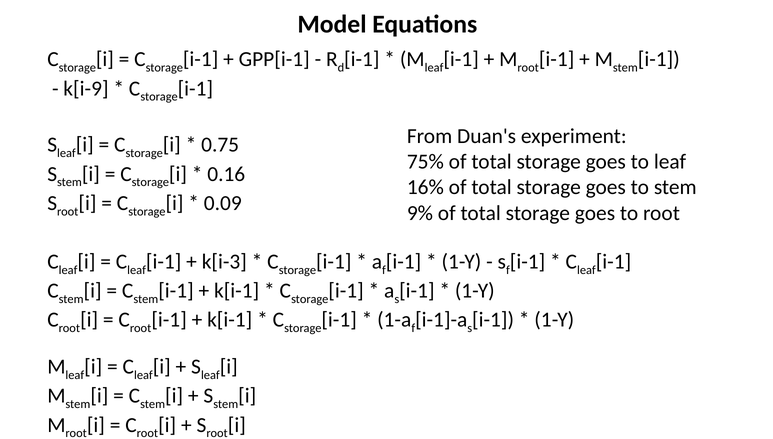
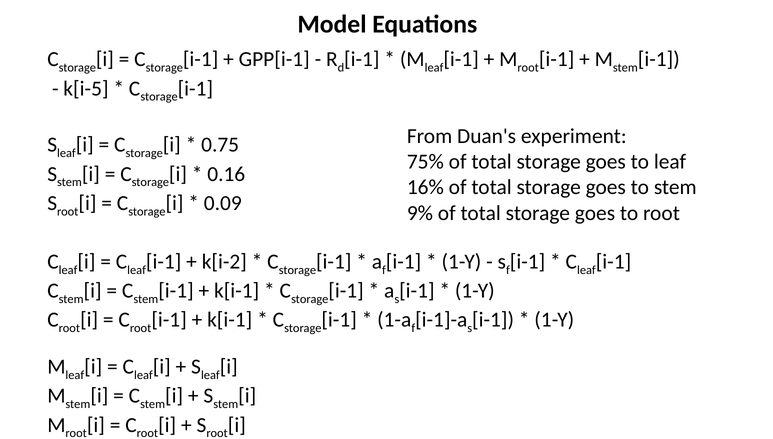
k[i-9: k[i-9 -> k[i-5
k[i-3: k[i-3 -> k[i-2
